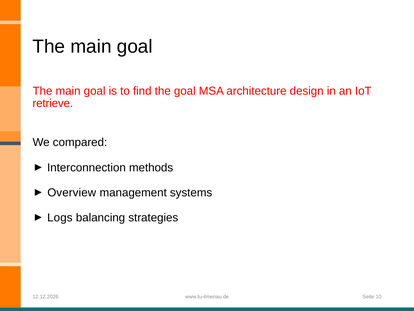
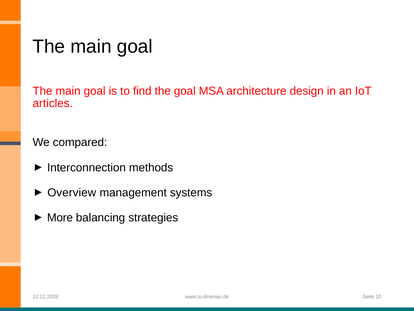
retrieve: retrieve -> articles
Logs: Logs -> More
